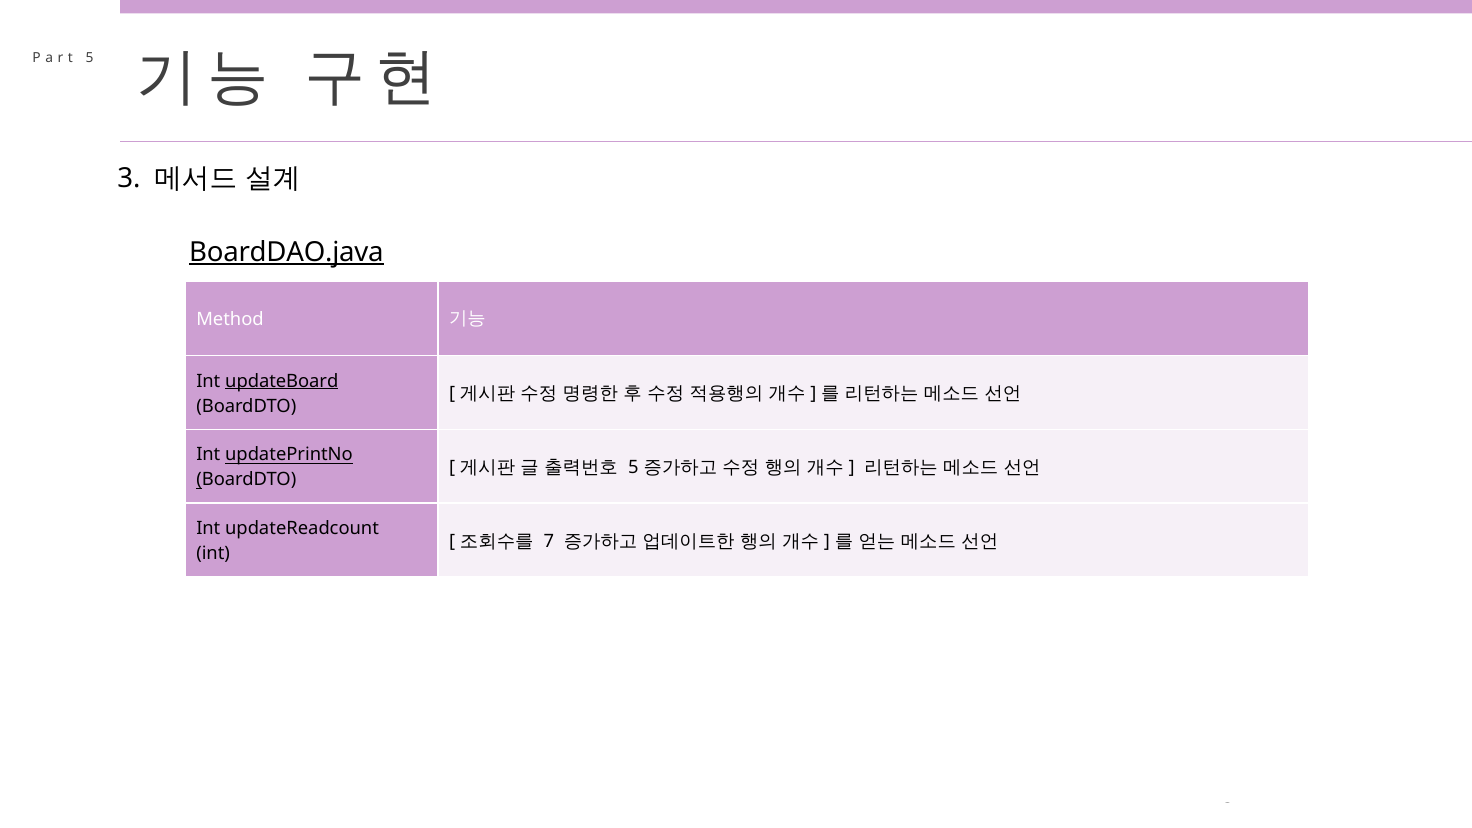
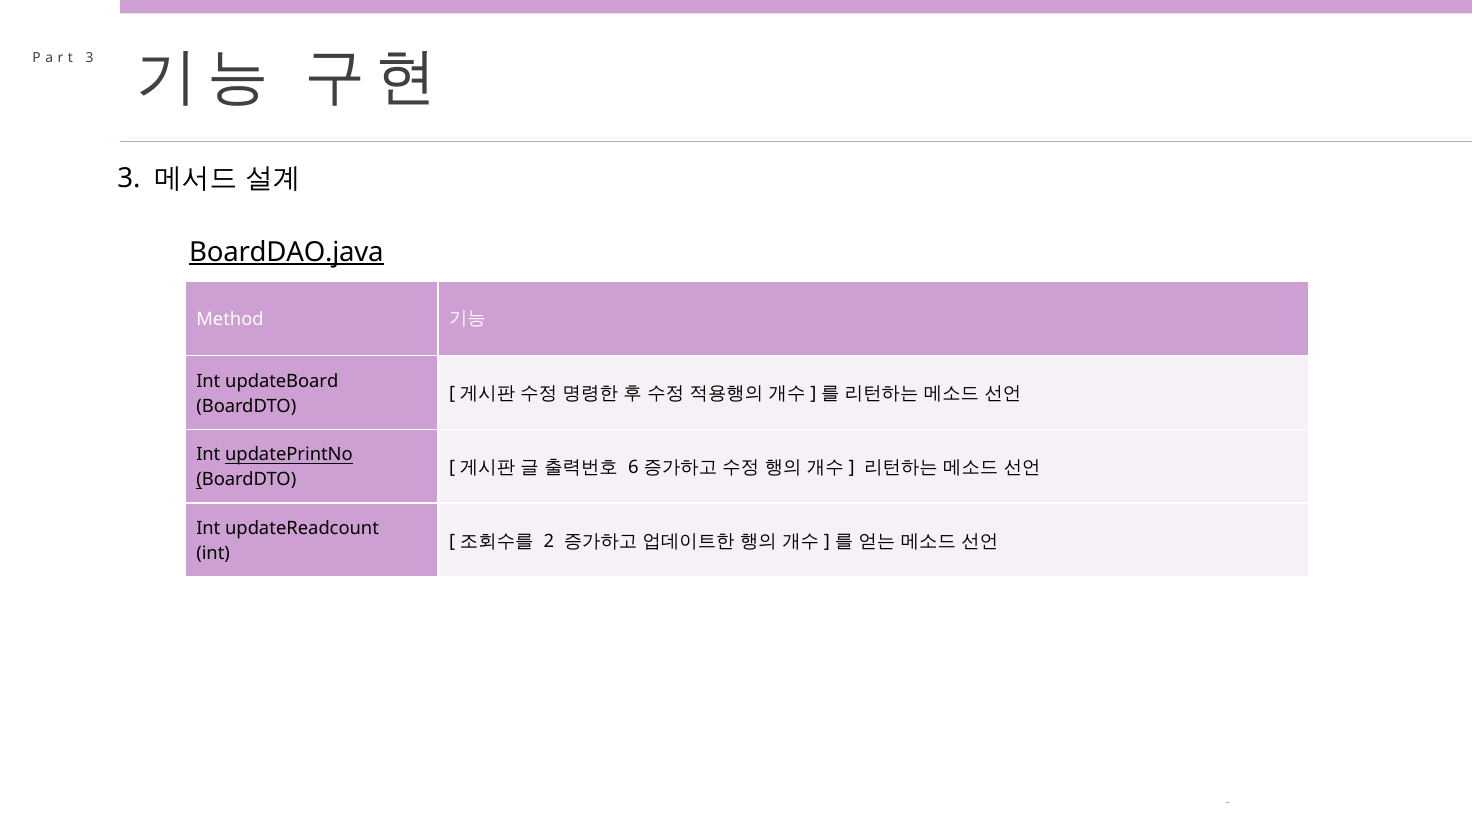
5 at (90, 58): 5 -> 3
updateBoard underline: present -> none
5 at (633, 467): 5 -> 6
7: 7 -> 2
